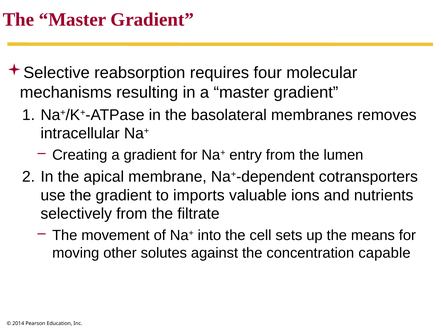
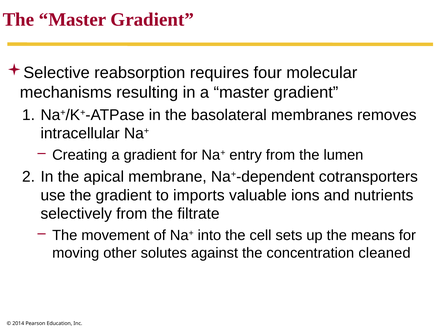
capable: capable -> cleaned
